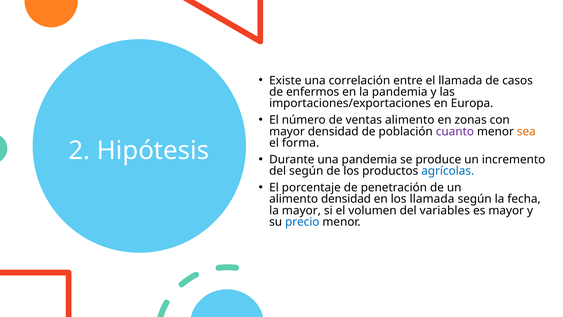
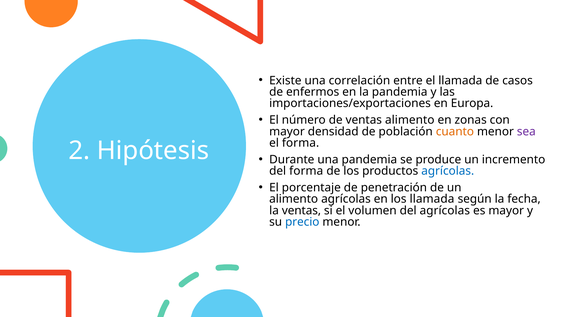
cuanto colour: purple -> orange
sea colour: orange -> purple
del según: según -> forma
alimento densidad: densidad -> agrícolas
la mayor: mayor -> ventas
del variables: variables -> agrícolas
